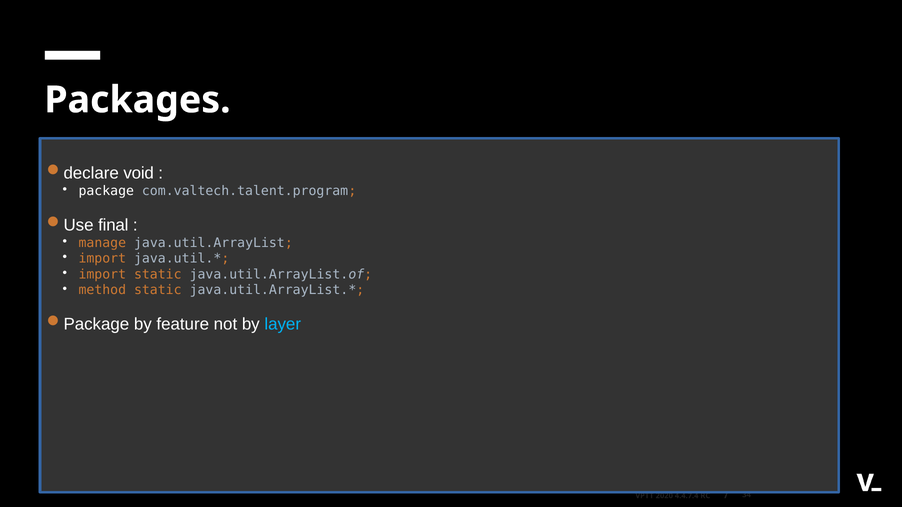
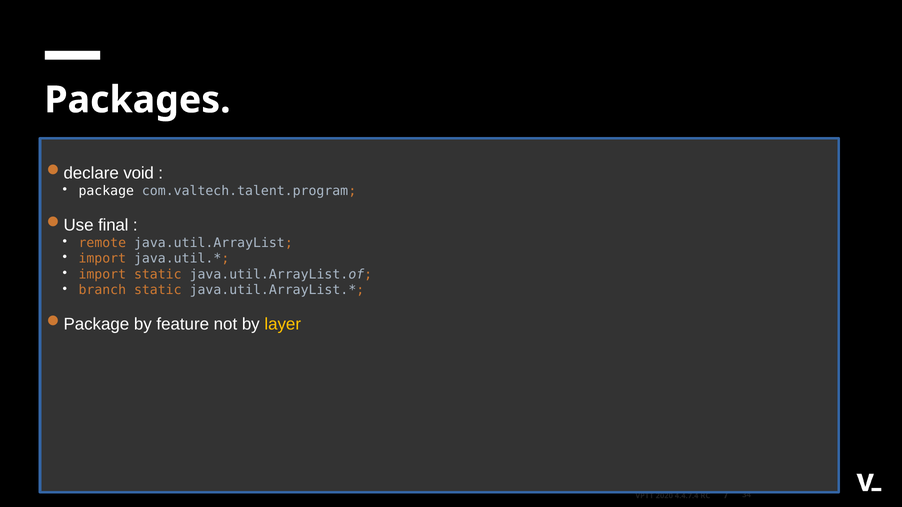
manage: manage -> remote
method: method -> branch
layer colour: light blue -> yellow
